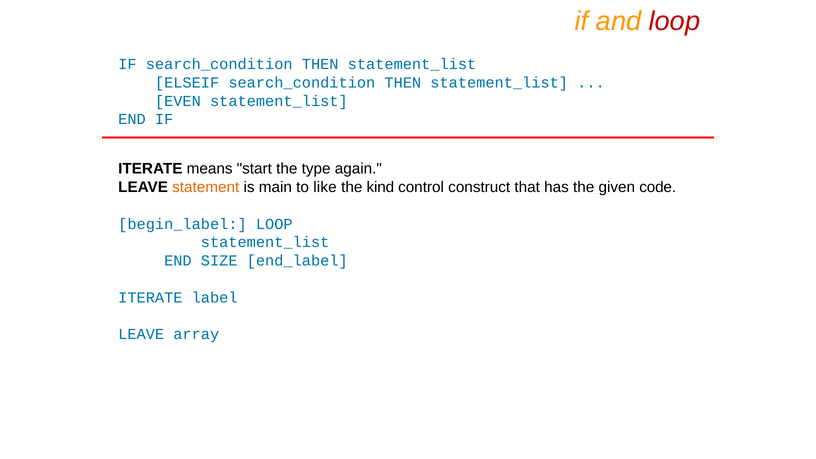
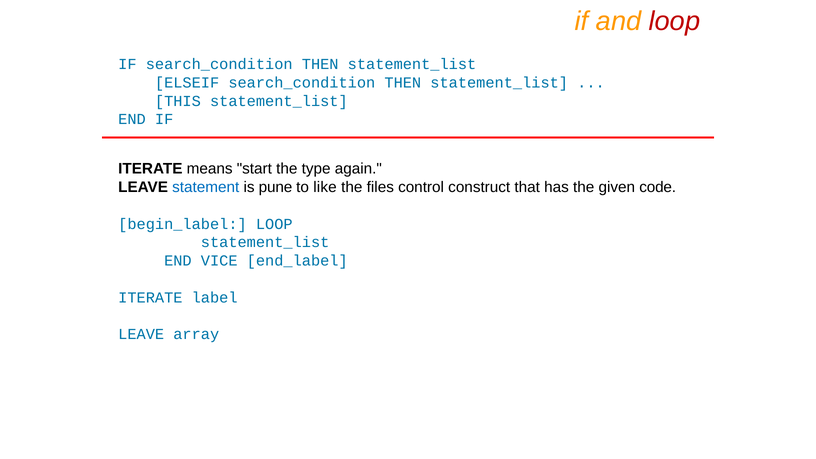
EVEN: EVEN -> THIS
statement colour: orange -> blue
main: main -> pune
kind: kind -> files
SIZE: SIZE -> VICE
